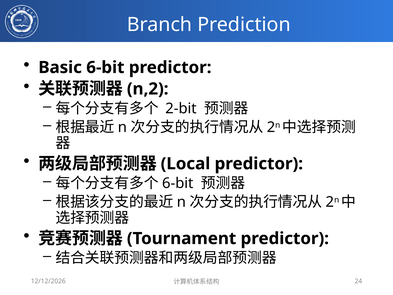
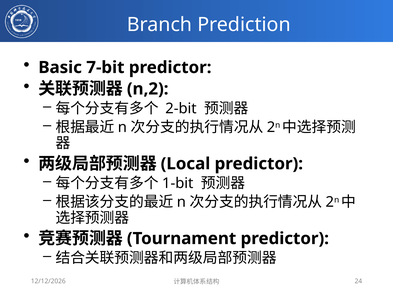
Basic 6-bit: 6-bit -> 7-bit
6-bit at (178, 183): 6-bit -> 1-bit
